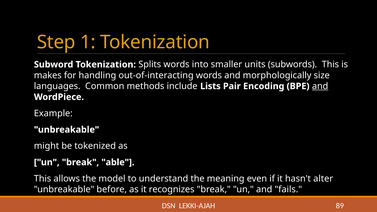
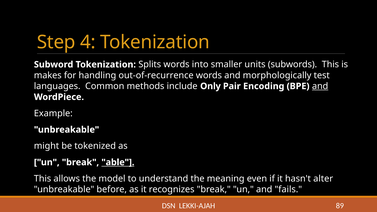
1: 1 -> 4
out-of-interacting: out-of-interacting -> out-of-recurrence
size: size -> test
Lists: Lists -> Only
able underline: none -> present
